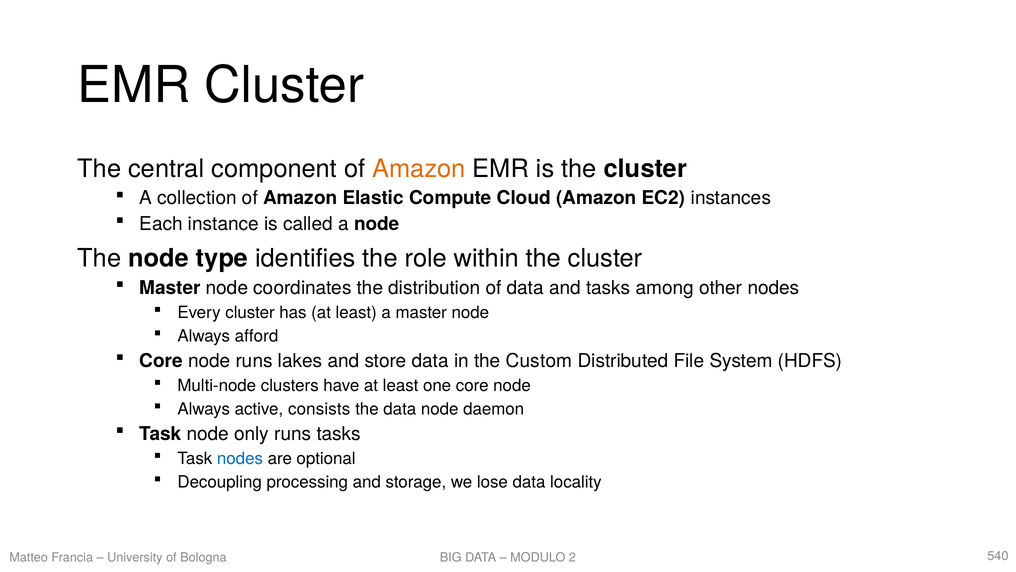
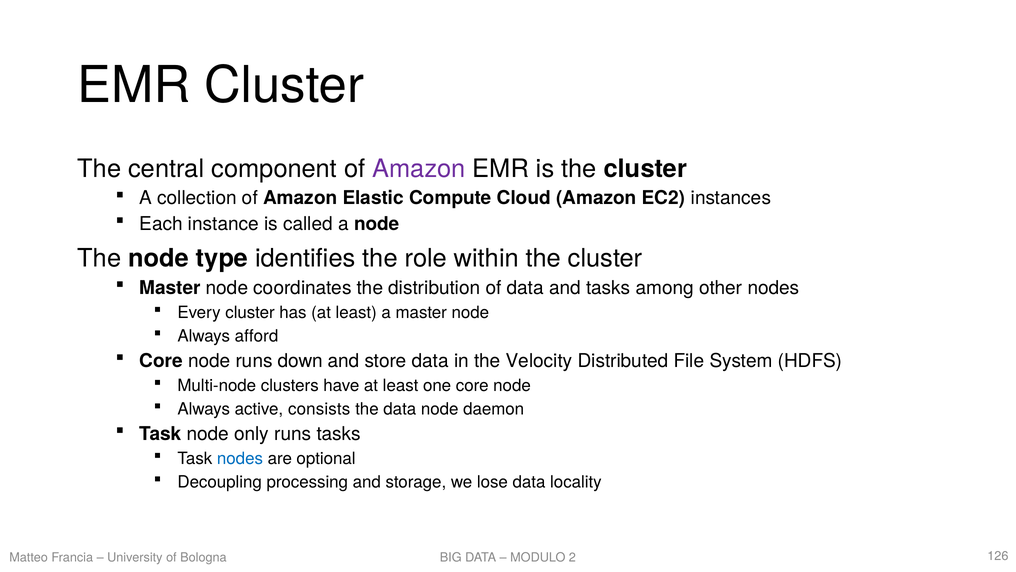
Amazon at (419, 169) colour: orange -> purple
lakes: lakes -> down
Custom: Custom -> Velocity
540: 540 -> 126
